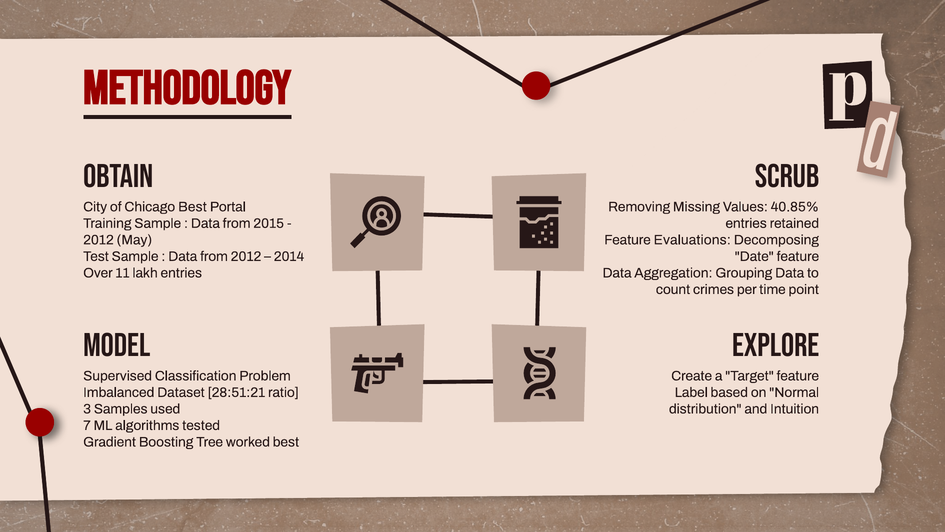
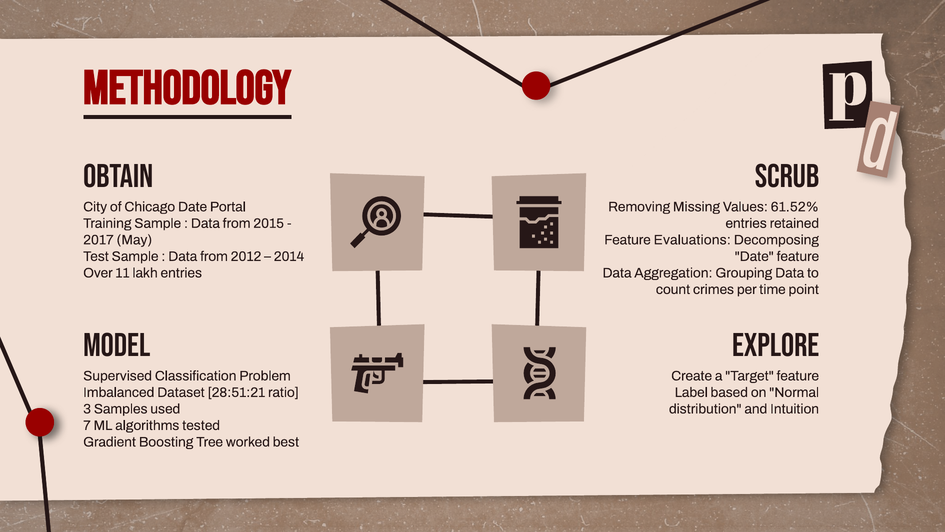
Chicago Best: Best -> Date
40.85%: 40.85% -> 61.52%
2012 at (98, 240): 2012 -> 2017
